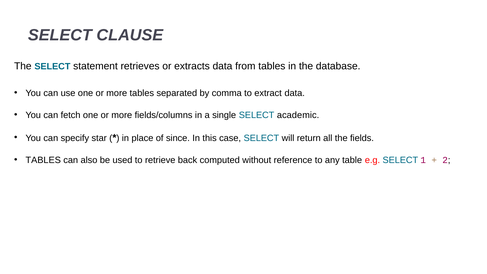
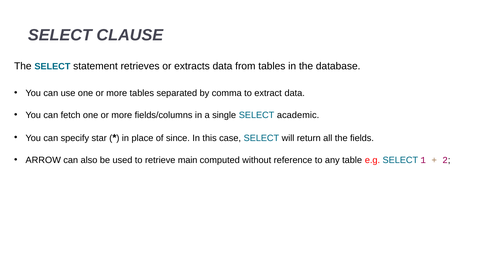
TABLES at (43, 160): TABLES -> ARROW
back: back -> main
